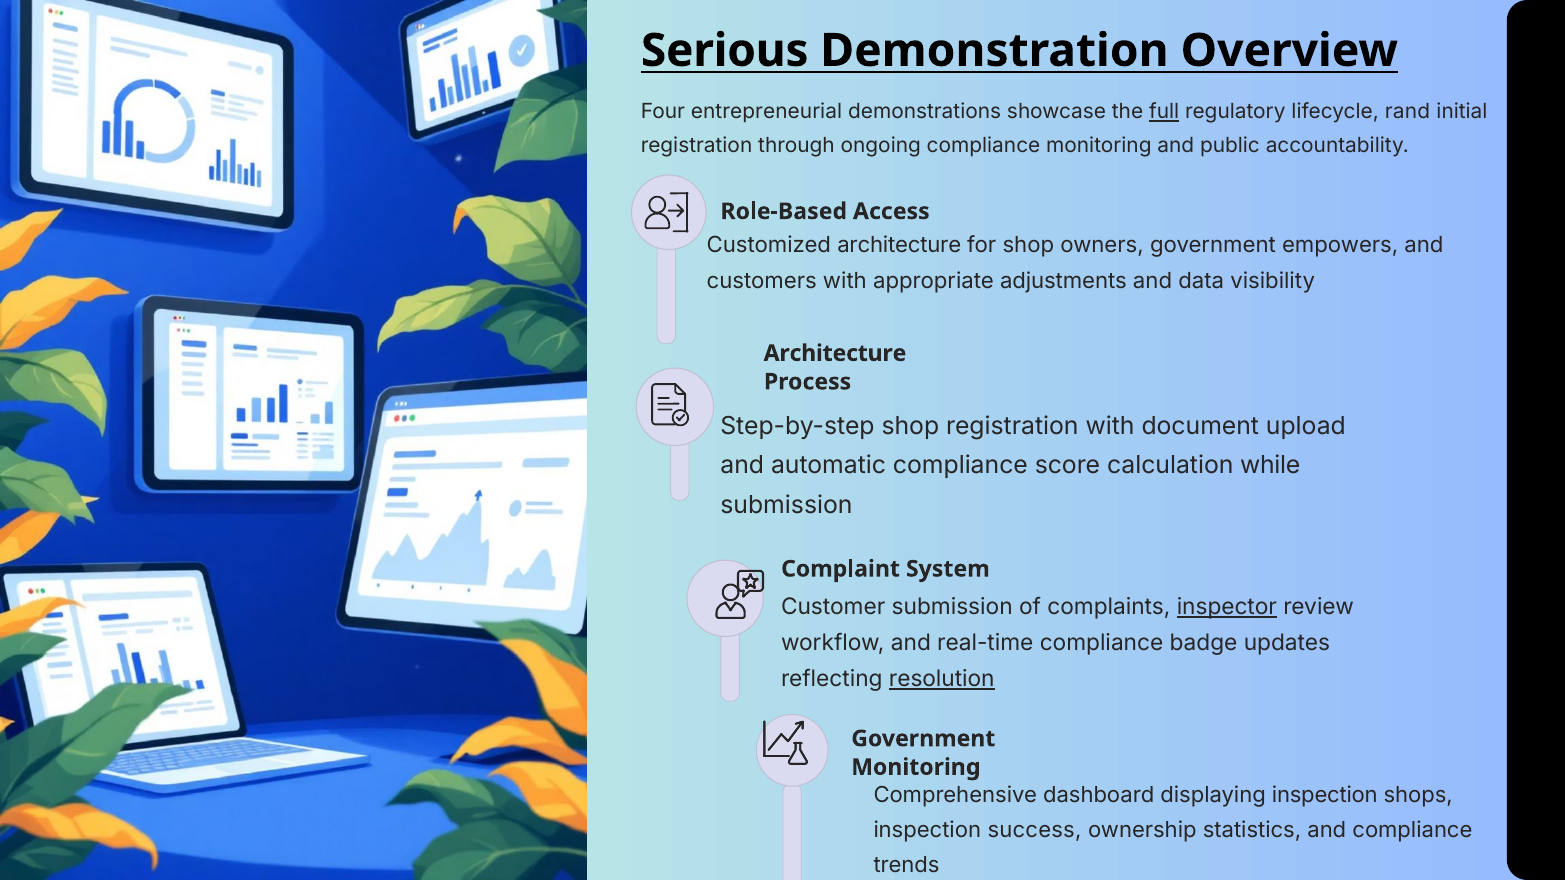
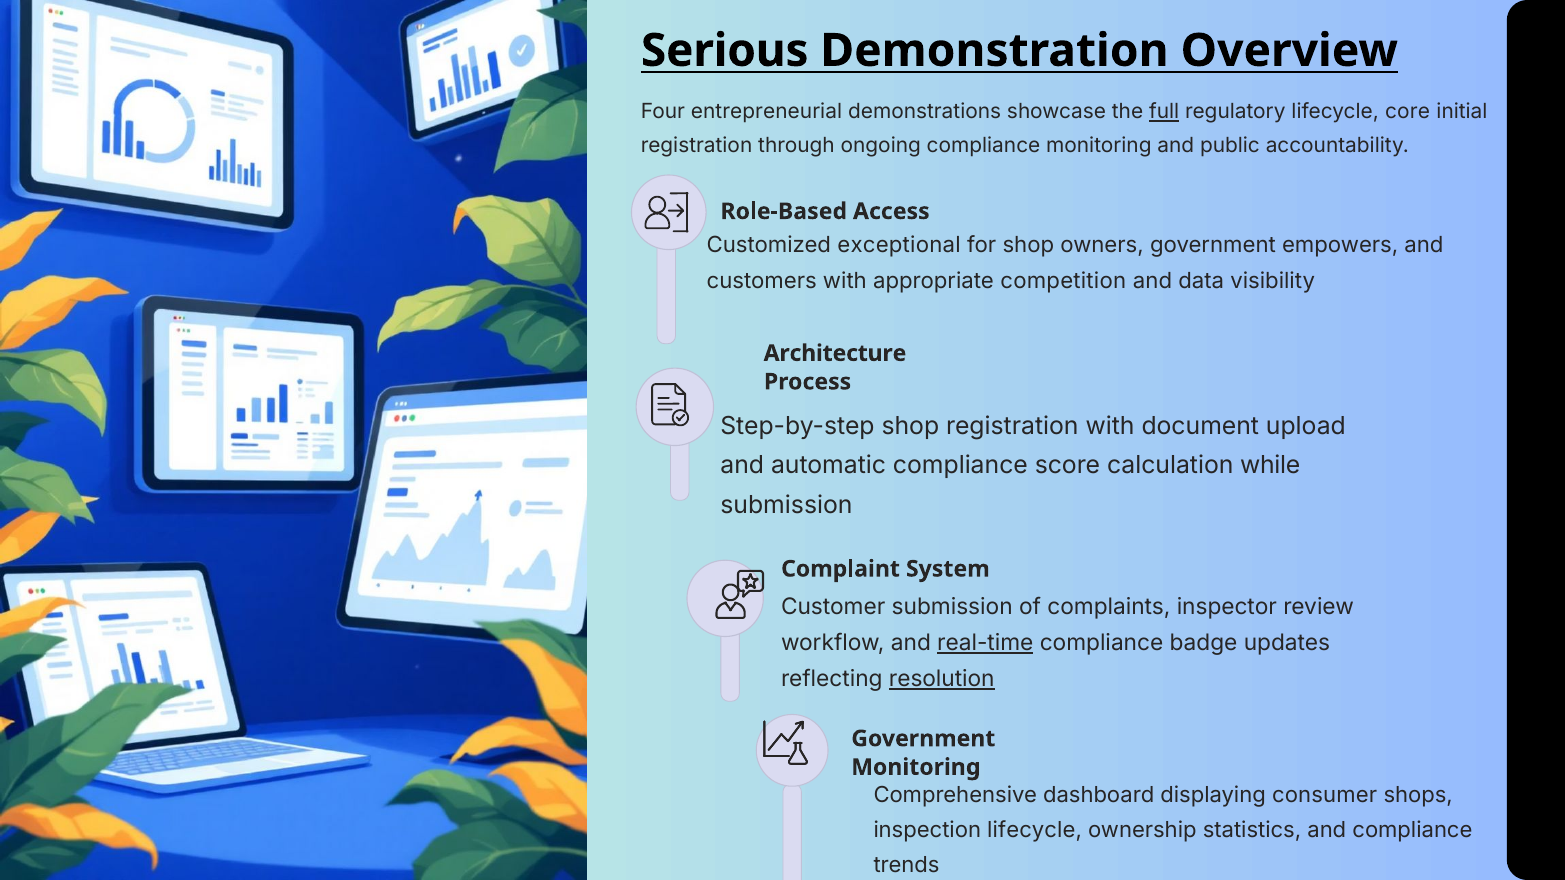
rand: rand -> core
Customized architecture: architecture -> exceptional
adjustments: adjustments -> competition
inspector underline: present -> none
real-time underline: none -> present
displaying inspection: inspection -> consumer
inspection success: success -> lifecycle
